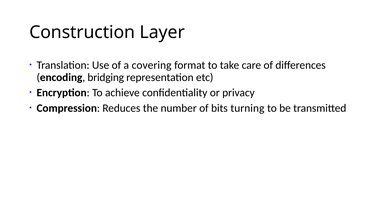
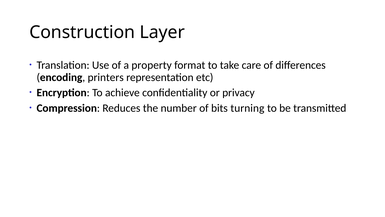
covering: covering -> property
bridging: bridging -> printers
